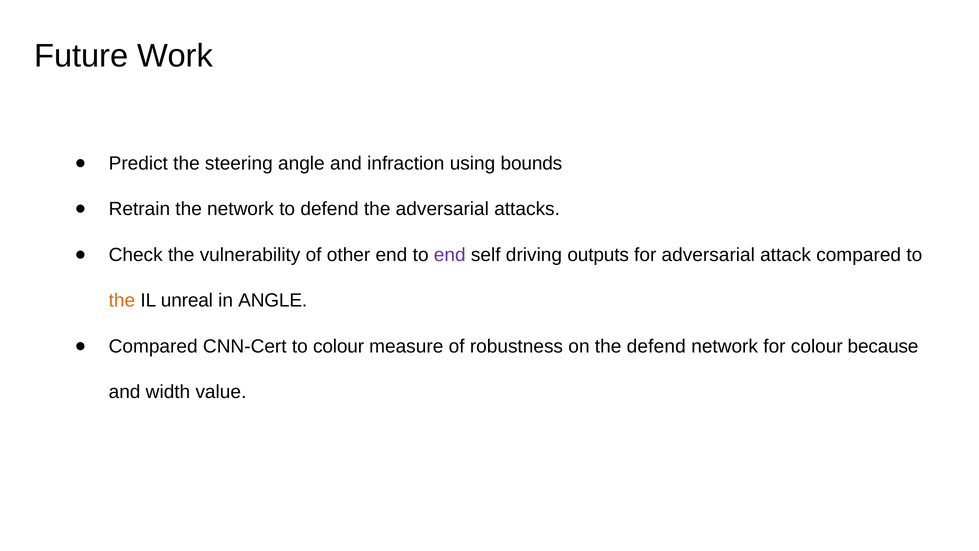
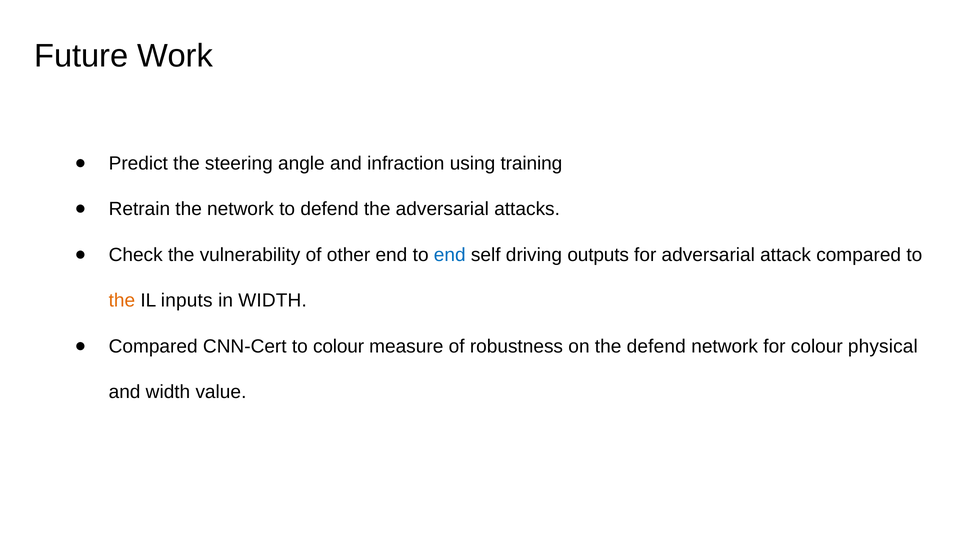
bounds: bounds -> training
end at (450, 255) colour: purple -> blue
unreal: unreal -> inputs
in ANGLE: ANGLE -> WIDTH
because: because -> physical
